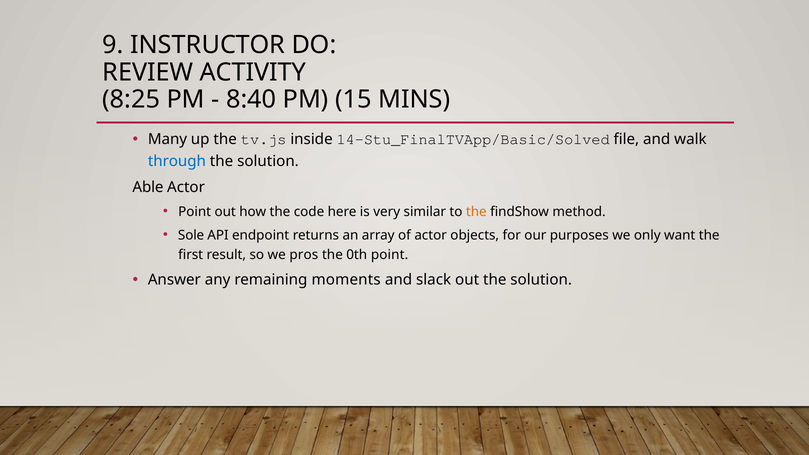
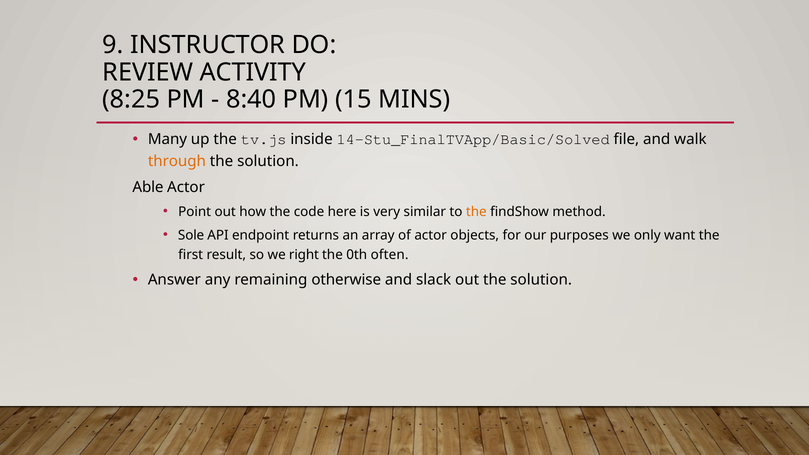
through colour: blue -> orange
pros: pros -> right
0th point: point -> often
moments: moments -> otherwise
